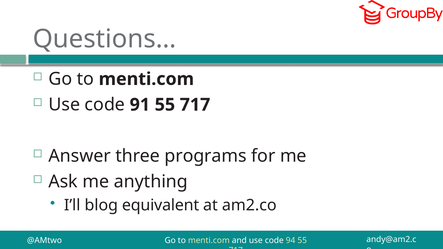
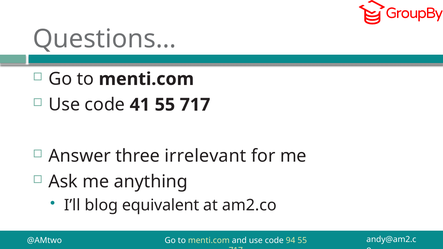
91: 91 -> 41
programs: programs -> irrelevant
